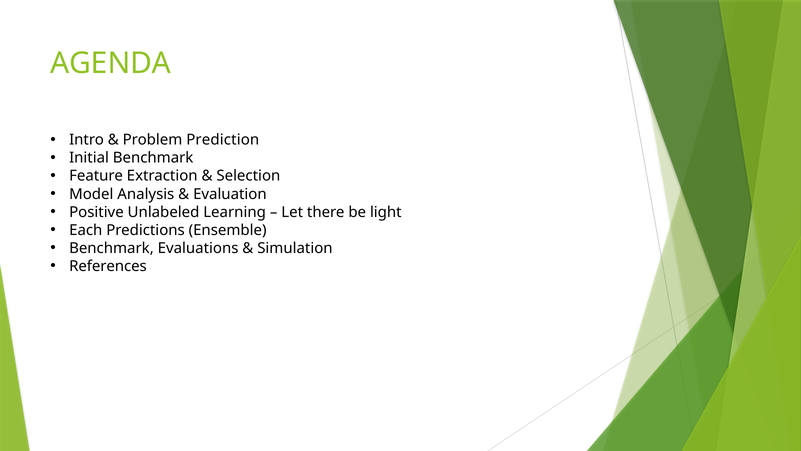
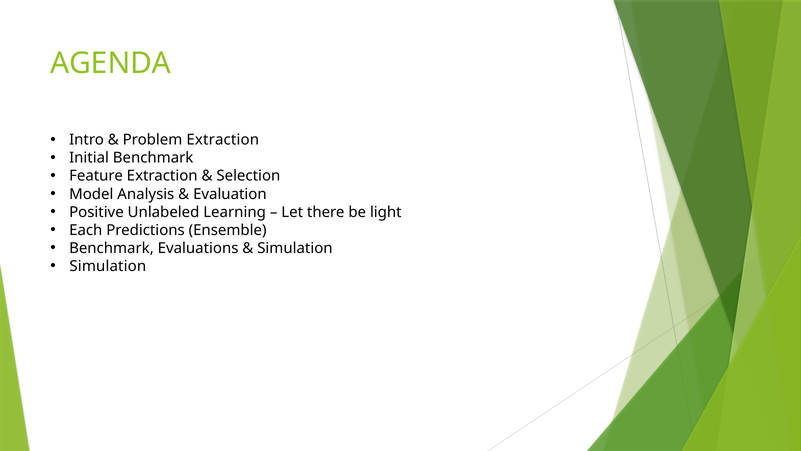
Problem Prediction: Prediction -> Extraction
References at (108, 266): References -> Simulation
